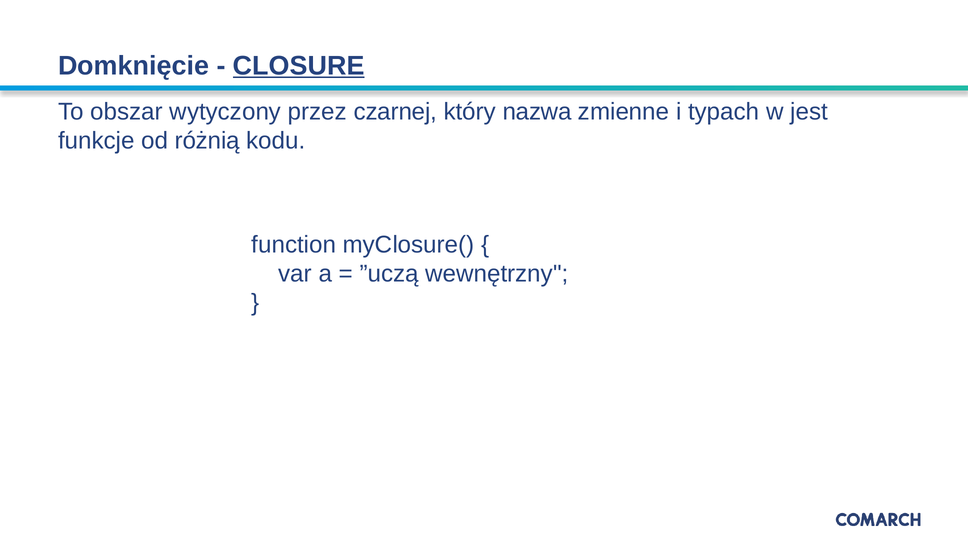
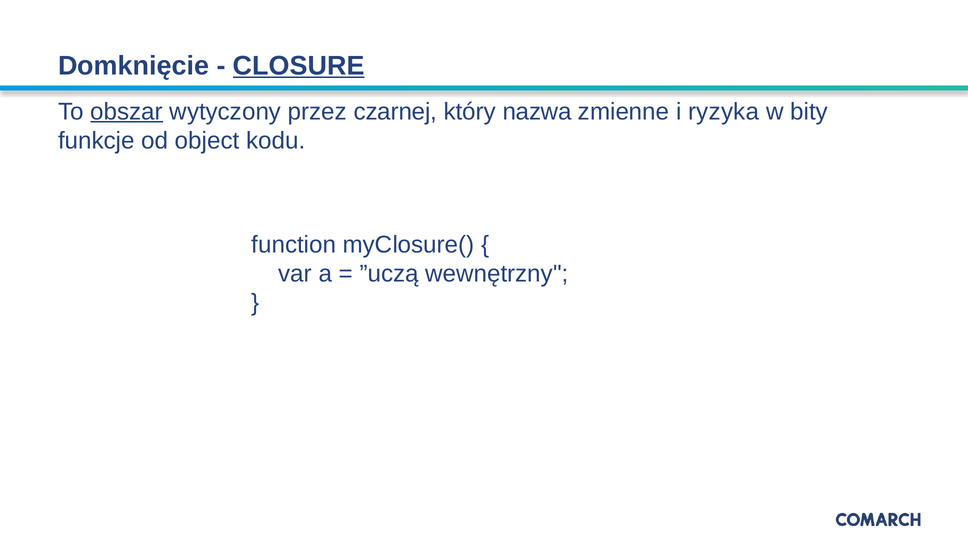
obszar underline: none -> present
typach: typach -> ryzyka
jest: jest -> bity
różnią: różnią -> object
